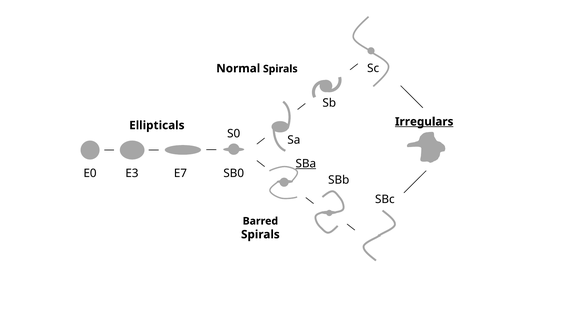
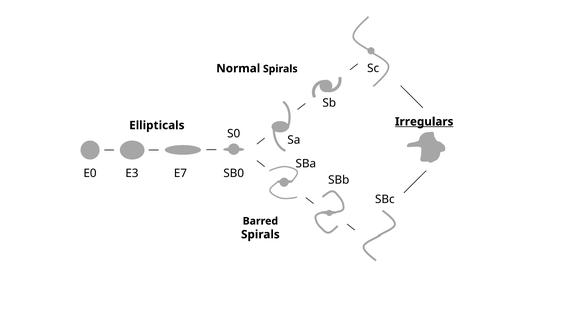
SBa underline: present -> none
